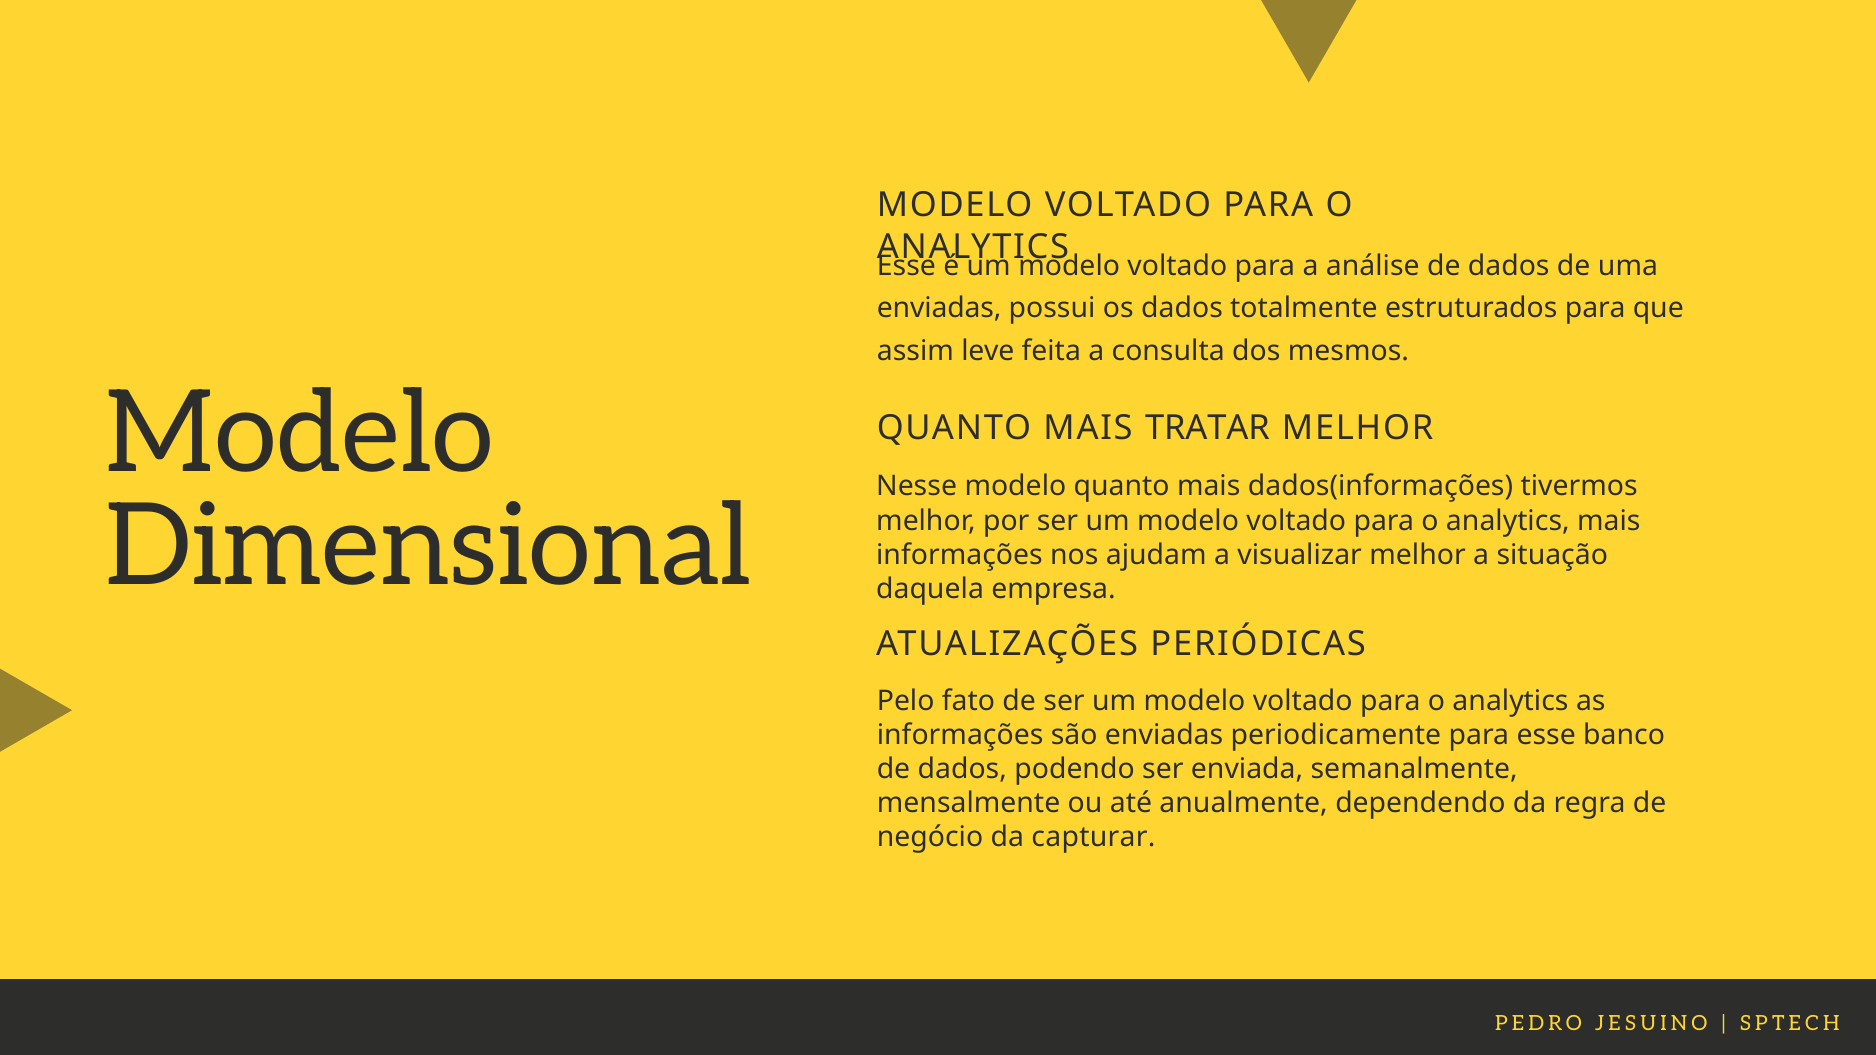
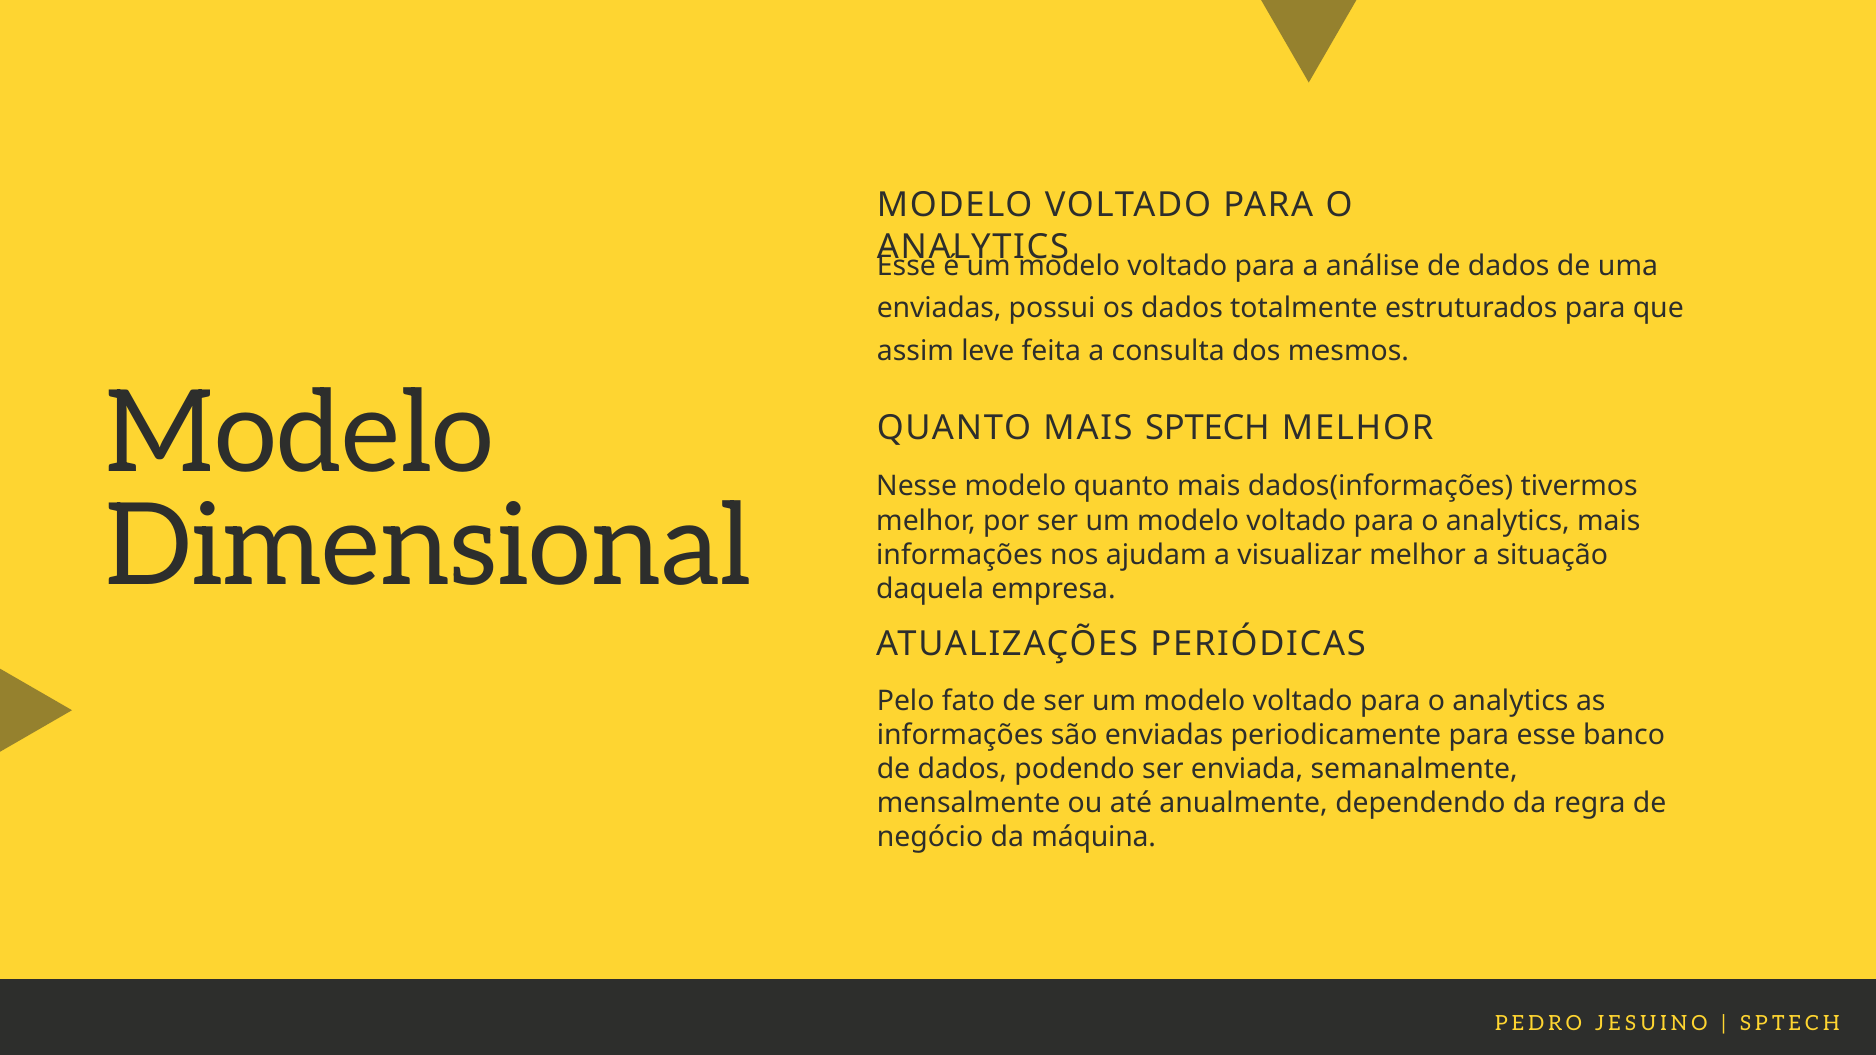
MAIS TRATAR: TRATAR -> SPTECH
capturar: capturar -> máquina
